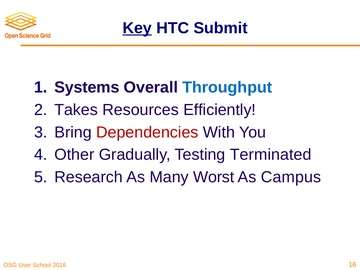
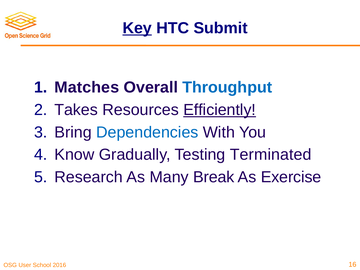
Systems: Systems -> Matches
Efficiently underline: none -> present
Dependencies colour: red -> blue
Other: Other -> Know
Worst: Worst -> Break
Campus: Campus -> Exercise
